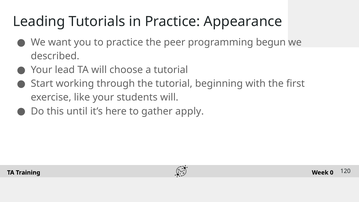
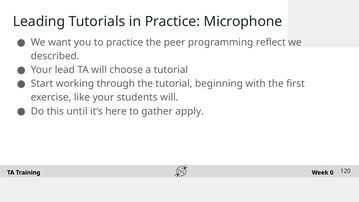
Appearance: Appearance -> Microphone
begun: begun -> reflect
